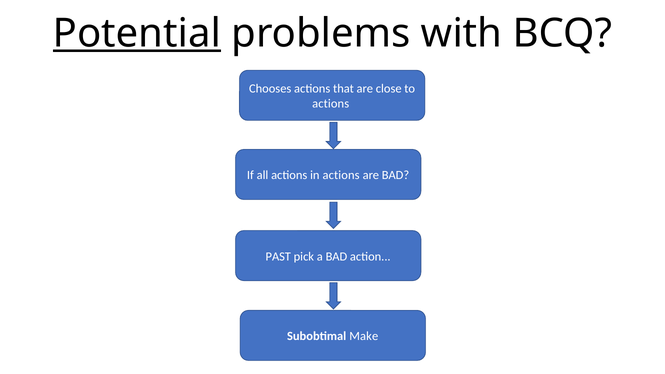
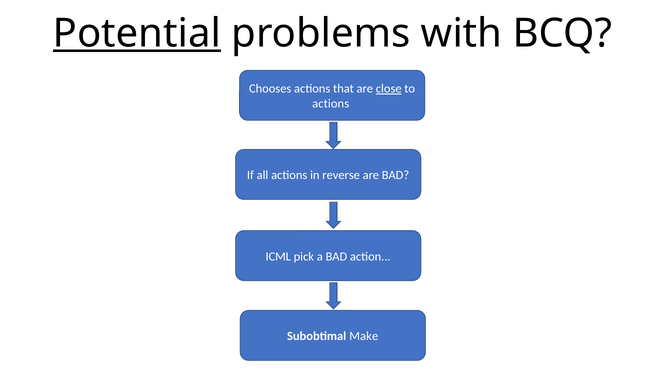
close underline: none -> present
in actions: actions -> reverse
PAST: PAST -> ICML
